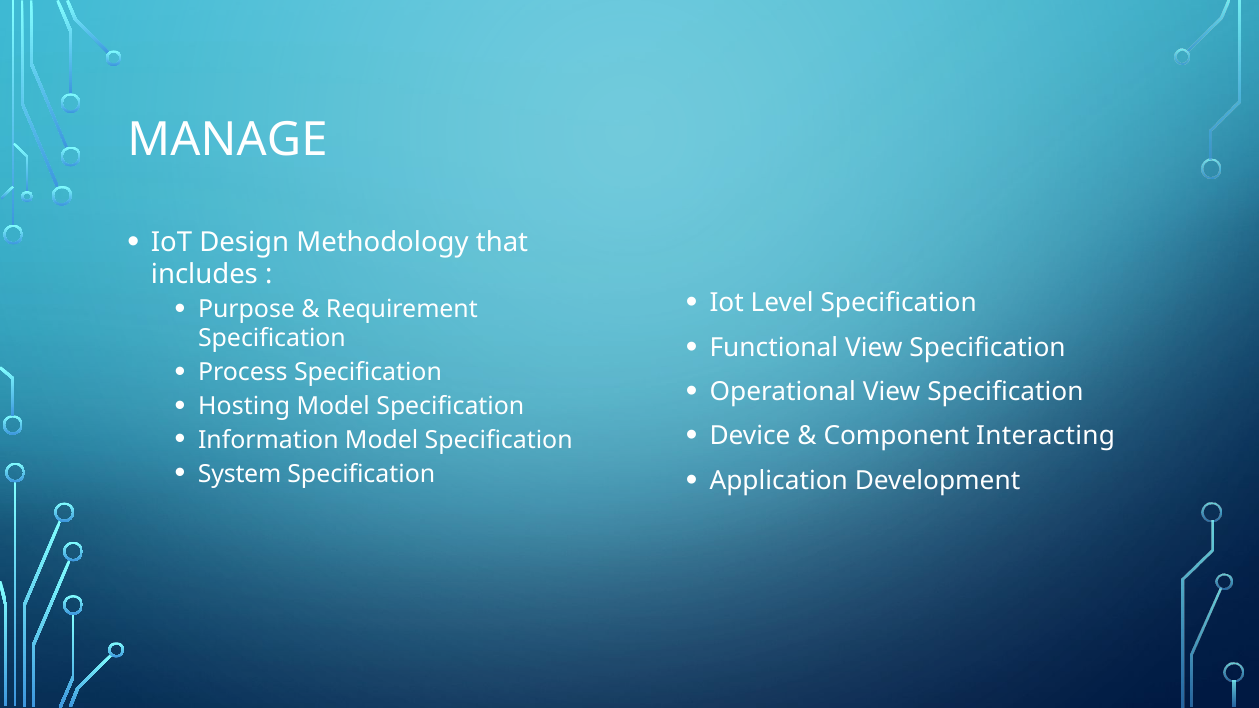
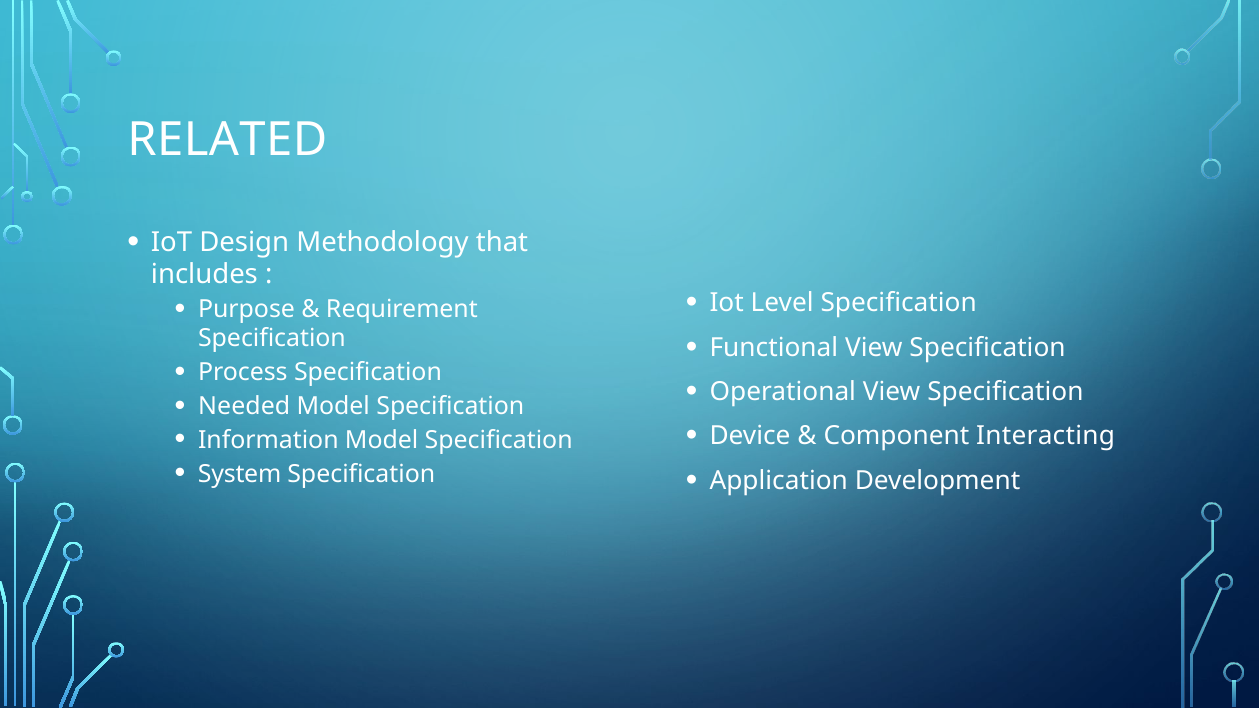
MANAGE: MANAGE -> RELATED
Hosting: Hosting -> Needed
